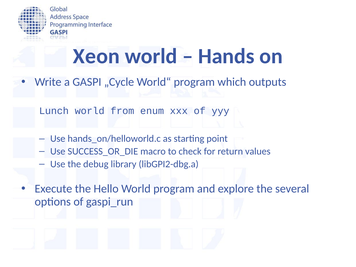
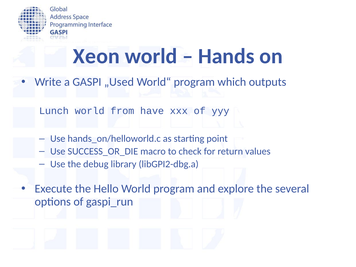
„Cycle: „Cycle -> „Used
enum: enum -> have
